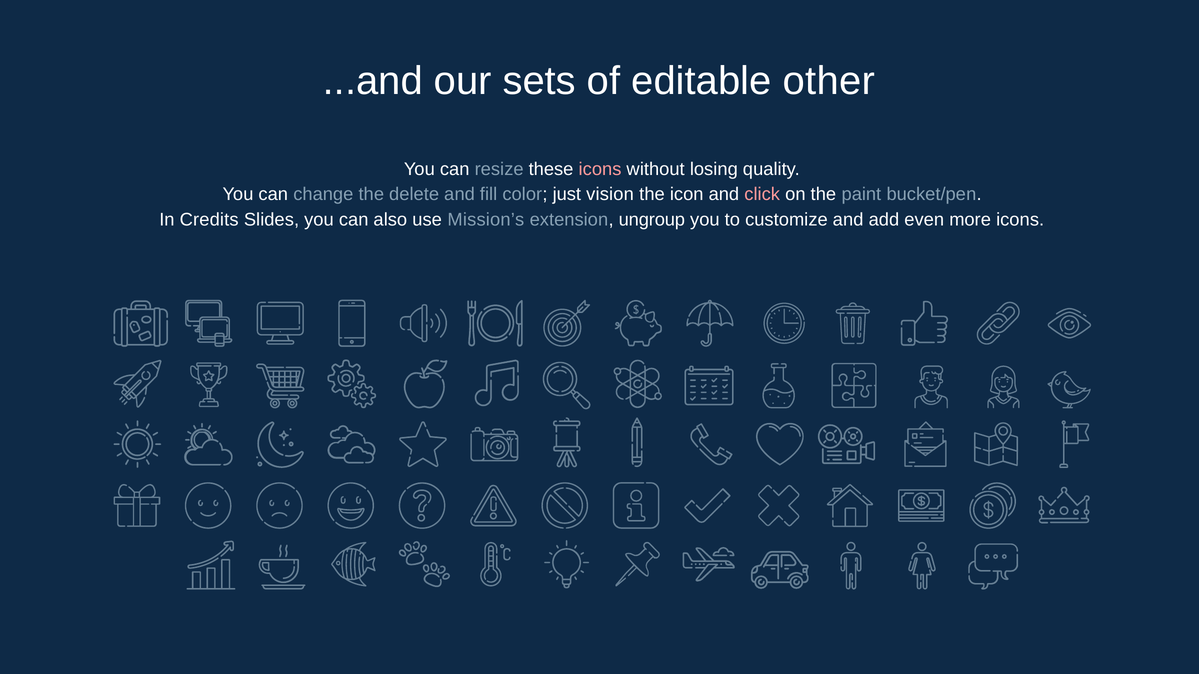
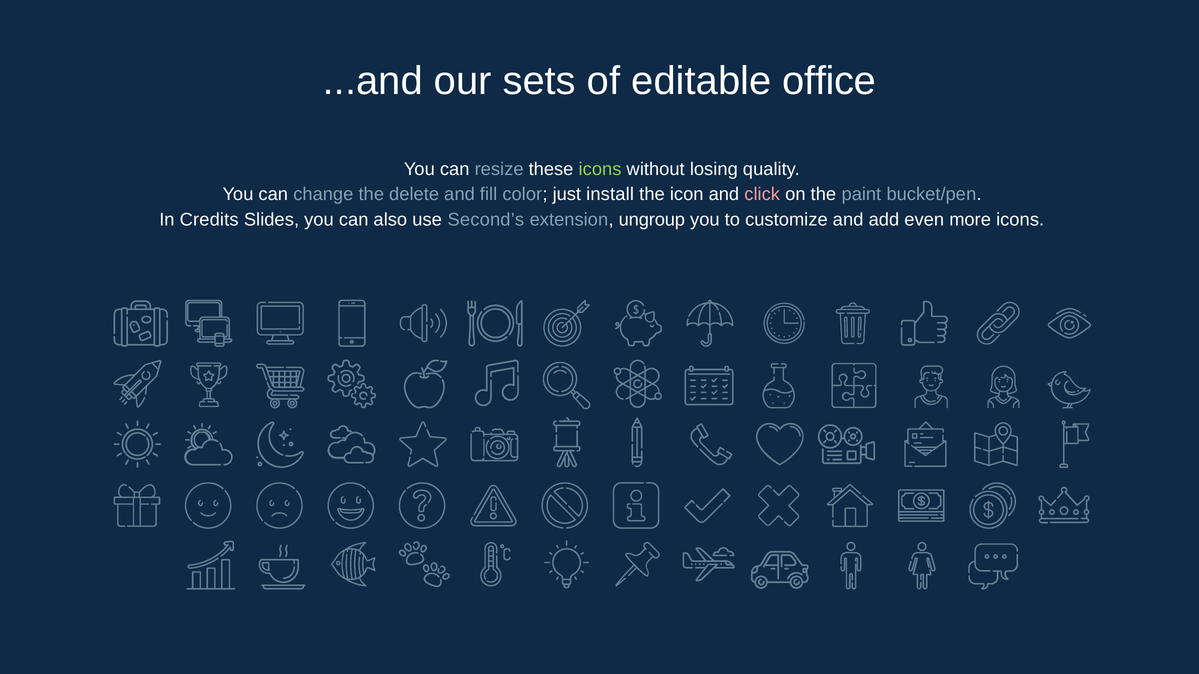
other: other -> office
icons at (600, 169) colour: pink -> light green
vision: vision -> install
Mission’s: Mission’s -> Second’s
